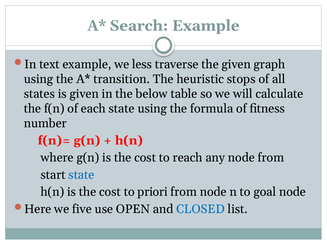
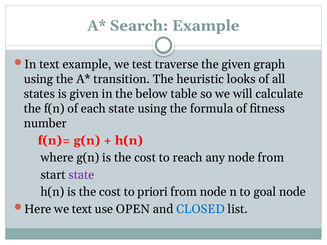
less: less -> test
stops: stops -> looks
state at (81, 175) colour: blue -> purple
we five: five -> text
